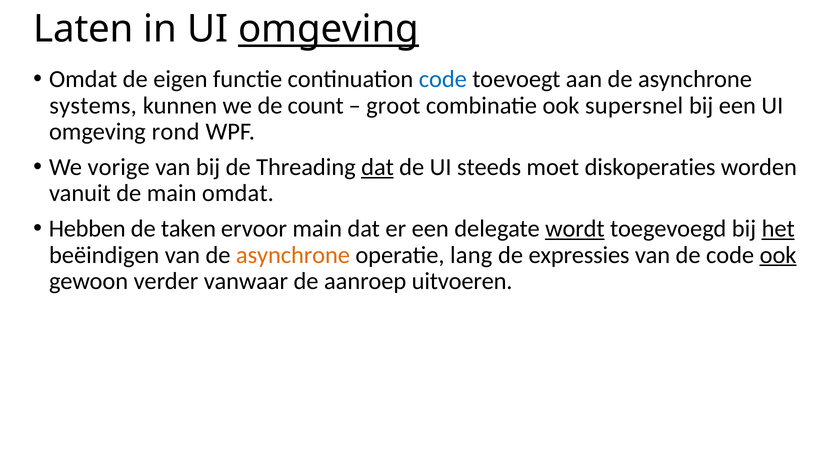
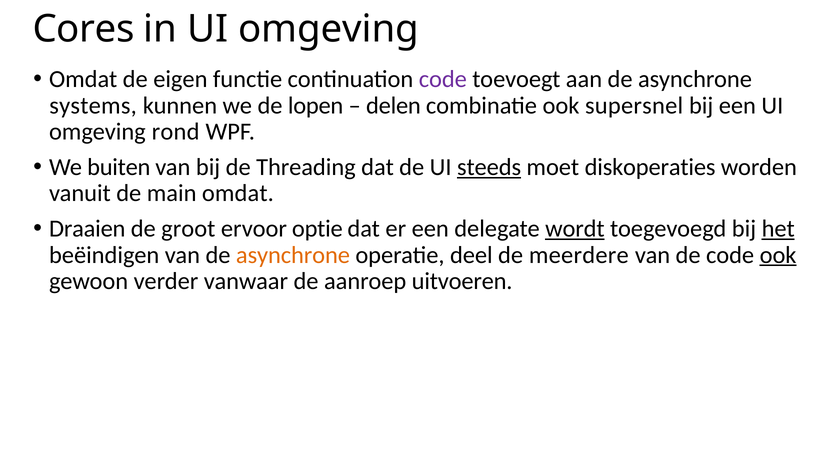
Laten: Laten -> Cores
omgeving at (329, 29) underline: present -> none
code at (443, 79) colour: blue -> purple
count: count -> lopen
groot: groot -> delen
vorige: vorige -> buiten
dat at (378, 167) underline: present -> none
steeds underline: none -> present
Hebben: Hebben -> Draaien
taken: taken -> groot
ervoor main: main -> optie
lang: lang -> deel
expressies: expressies -> meerdere
